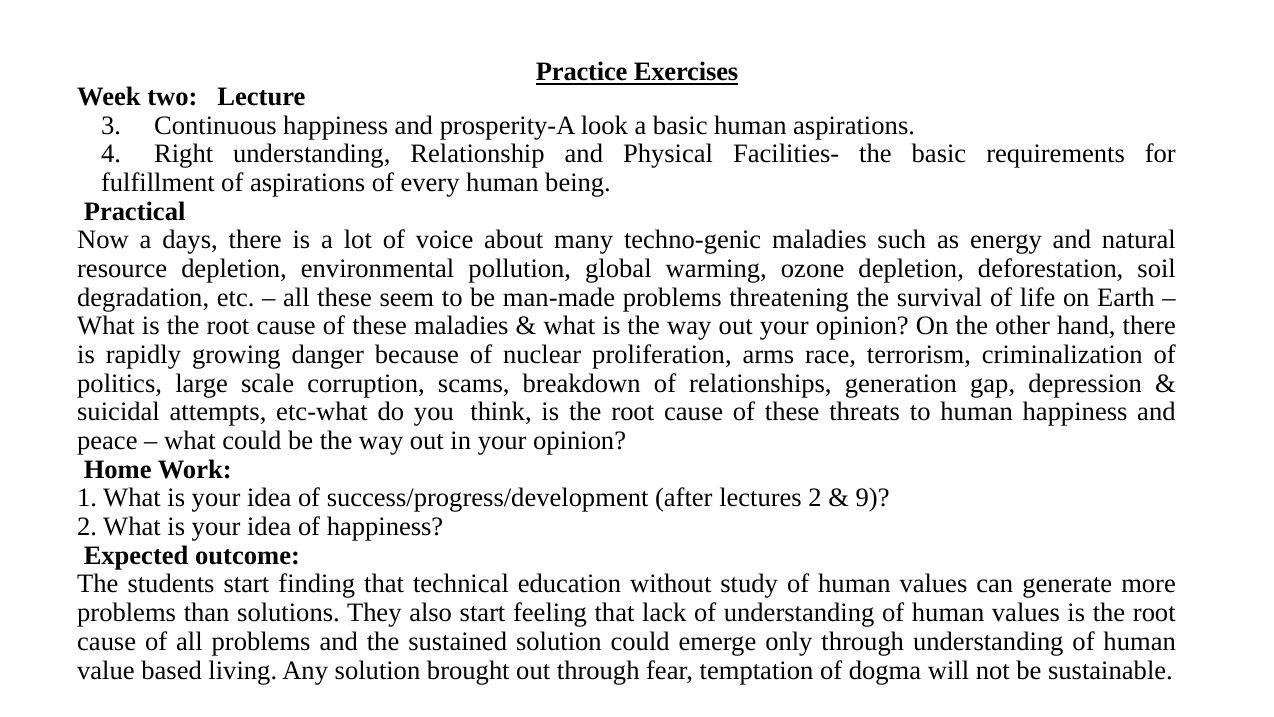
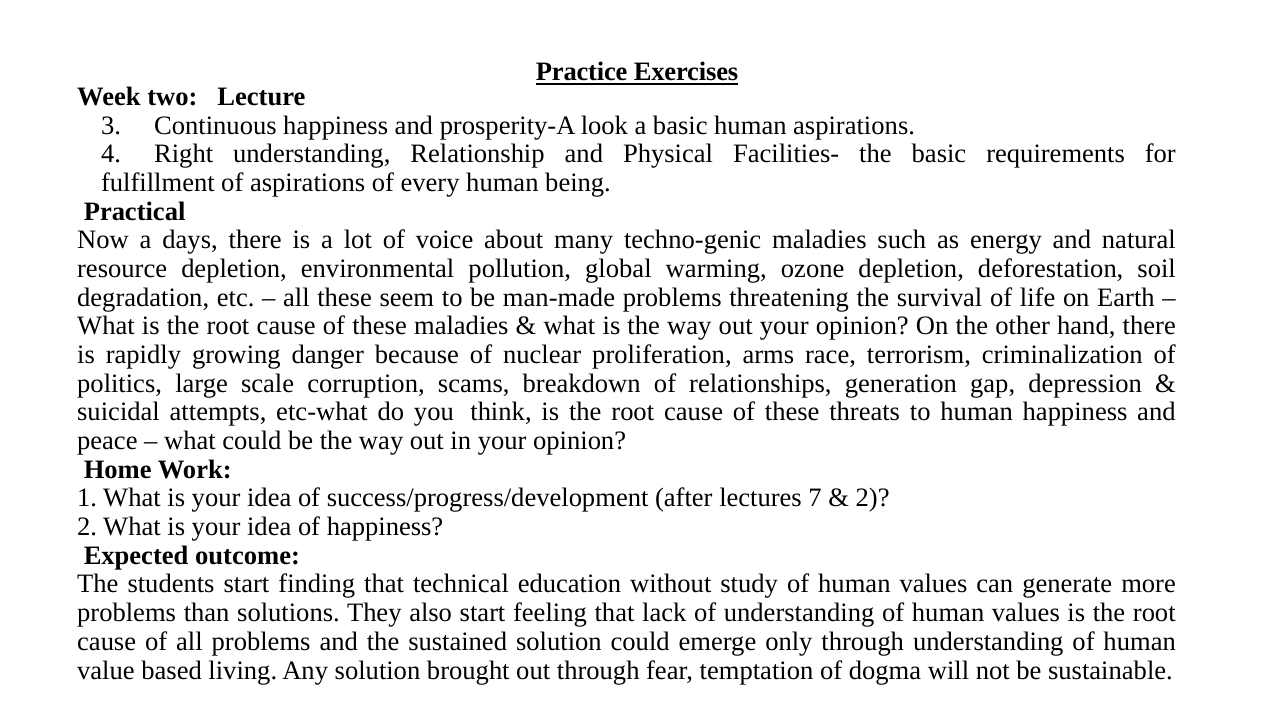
lectures 2: 2 -> 7
9 at (873, 498): 9 -> 2
